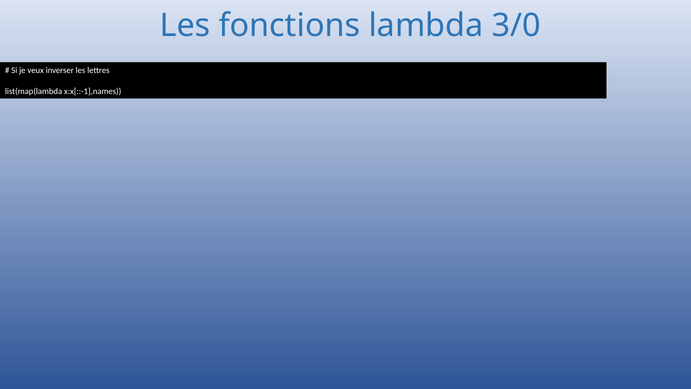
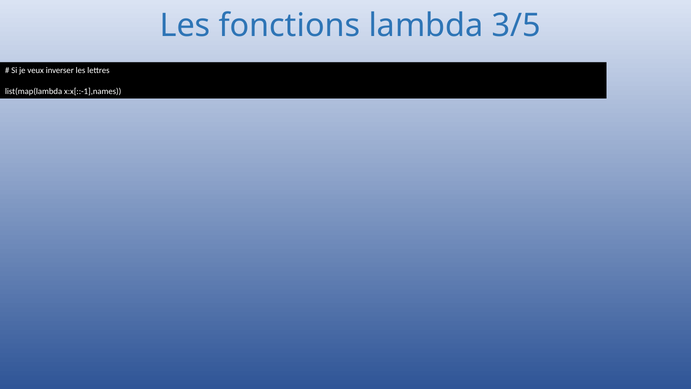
3/0: 3/0 -> 3/5
